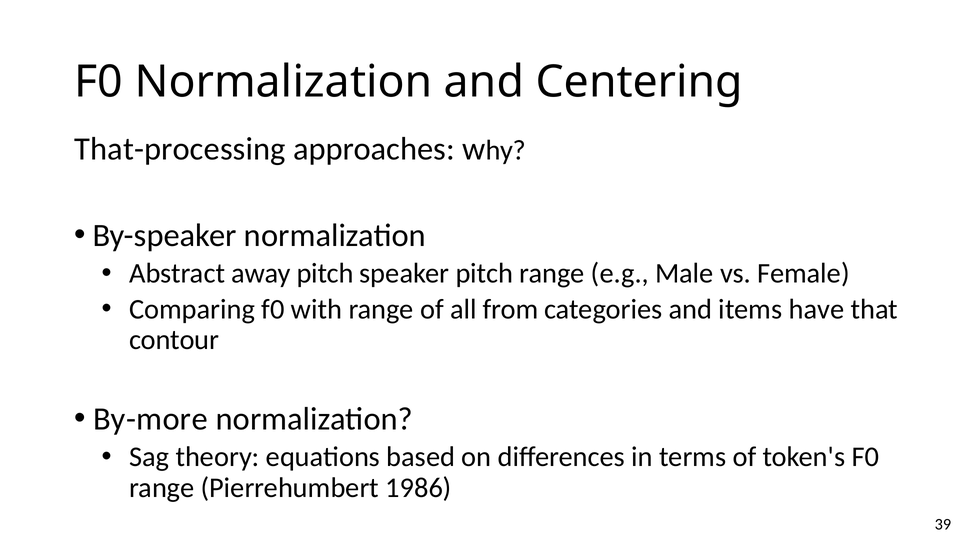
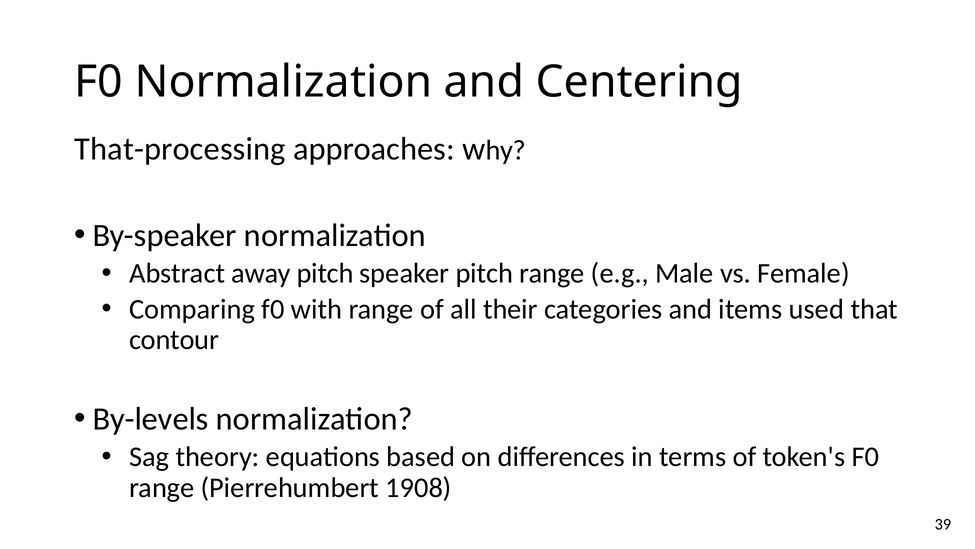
from: from -> their
have: have -> used
By-more: By-more -> By-levels
1986: 1986 -> 1908
